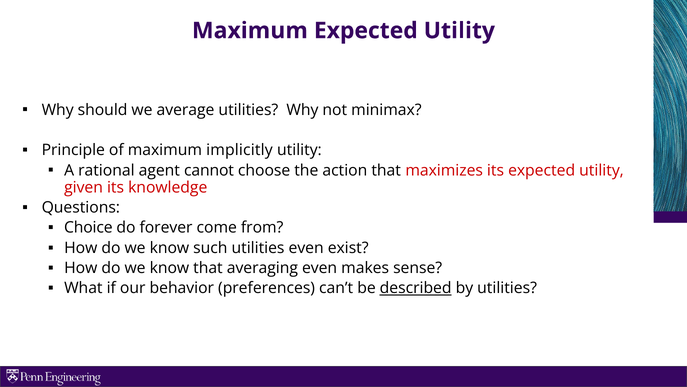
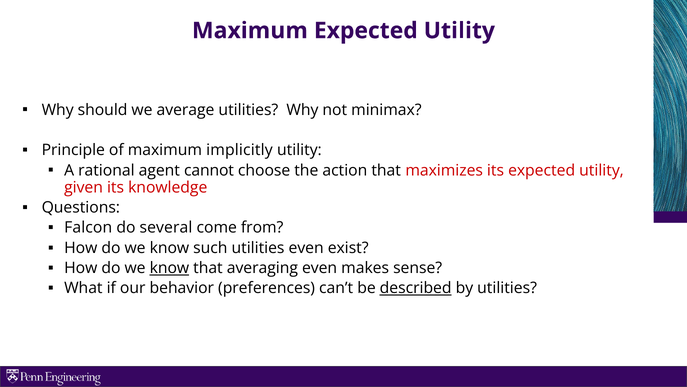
Choice: Choice -> Falcon
forever: forever -> several
know at (169, 268) underline: none -> present
